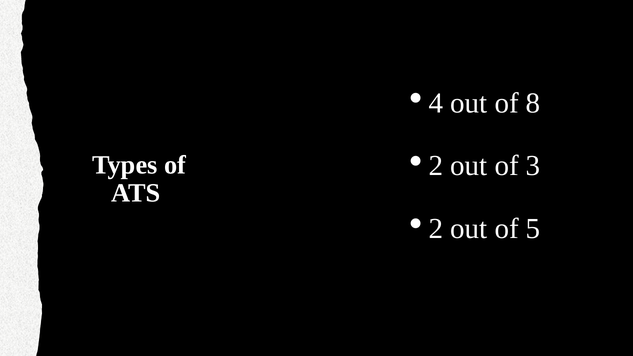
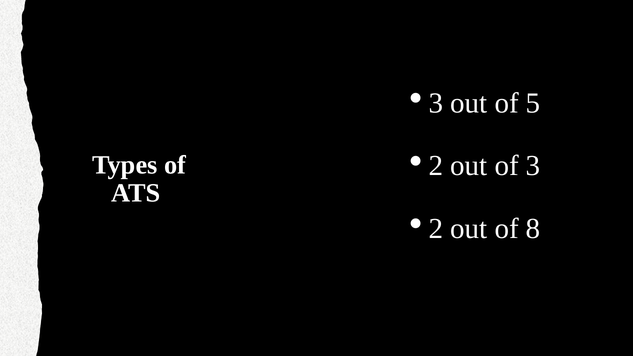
4 at (436, 103): 4 -> 3
8: 8 -> 5
5: 5 -> 8
